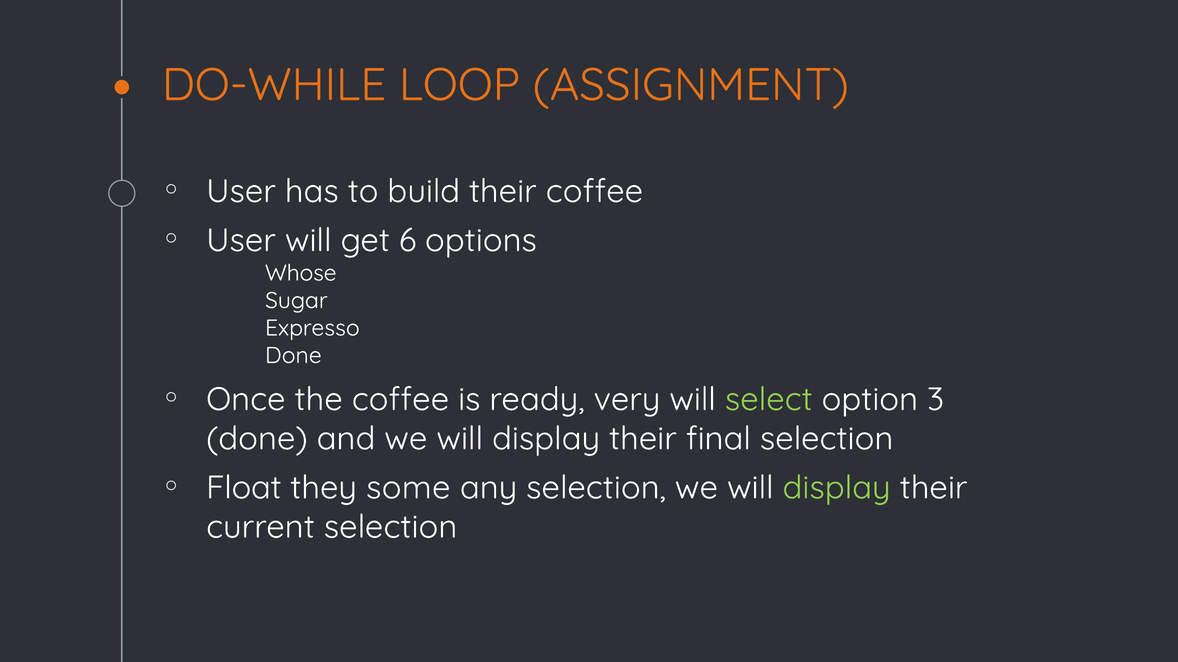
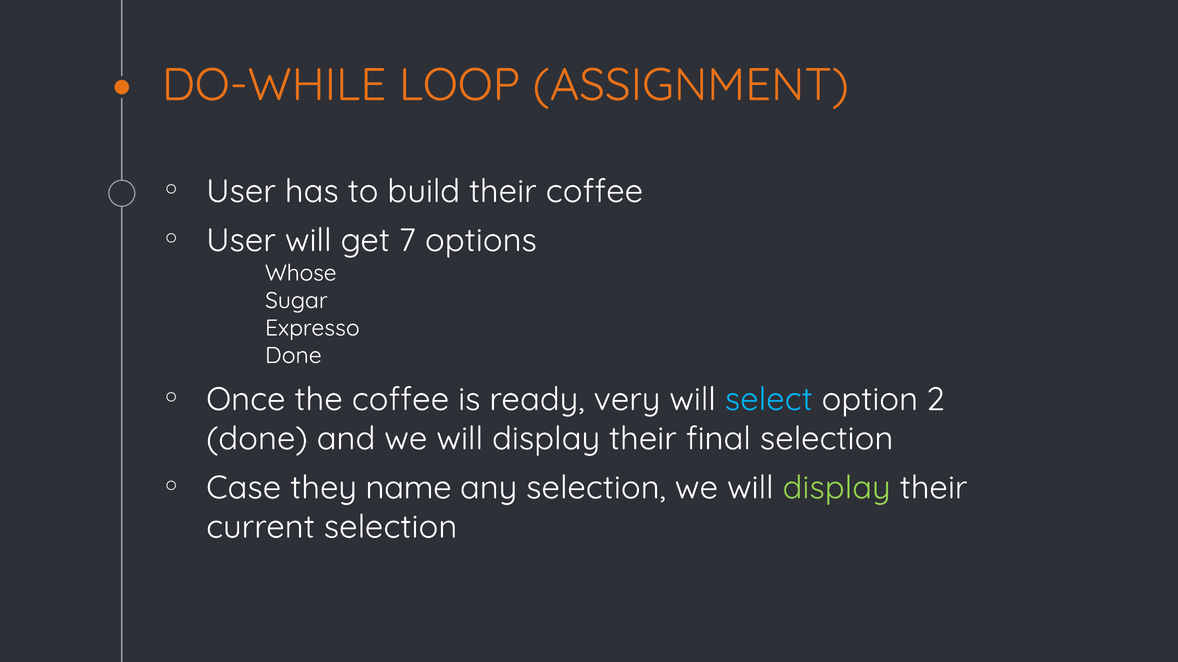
6: 6 -> 7
select colour: light green -> light blue
3: 3 -> 2
Float: Float -> Case
some: some -> name
